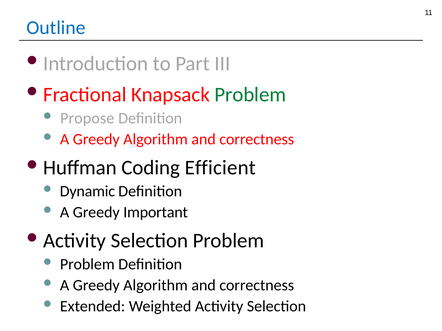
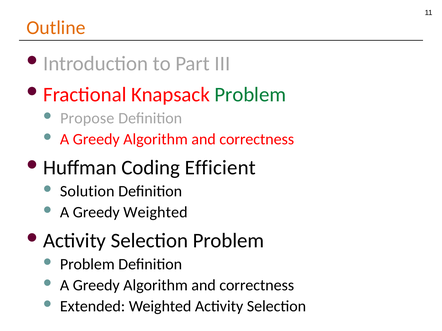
Outline colour: blue -> orange
Dynamic: Dynamic -> Solution
Greedy Important: Important -> Weighted
